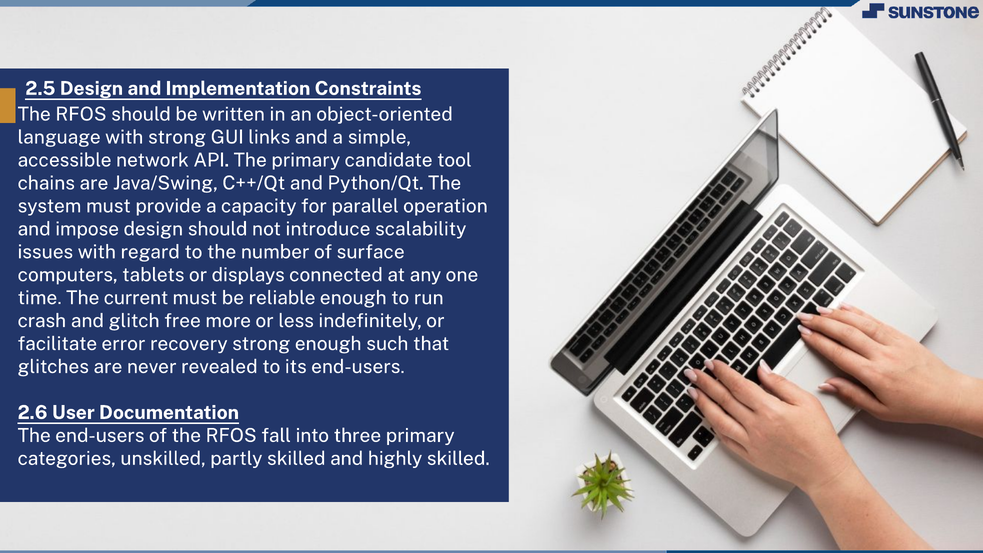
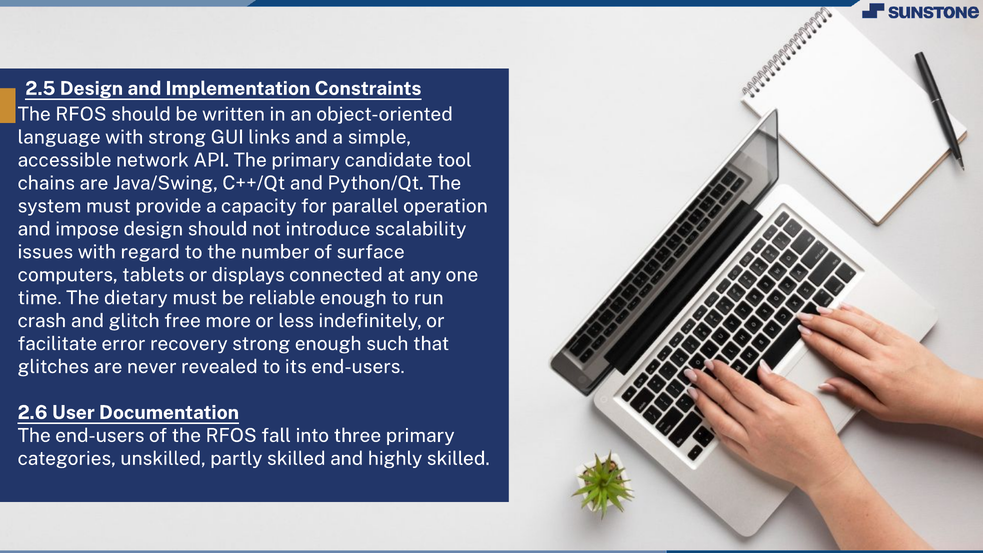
current: current -> dietary
